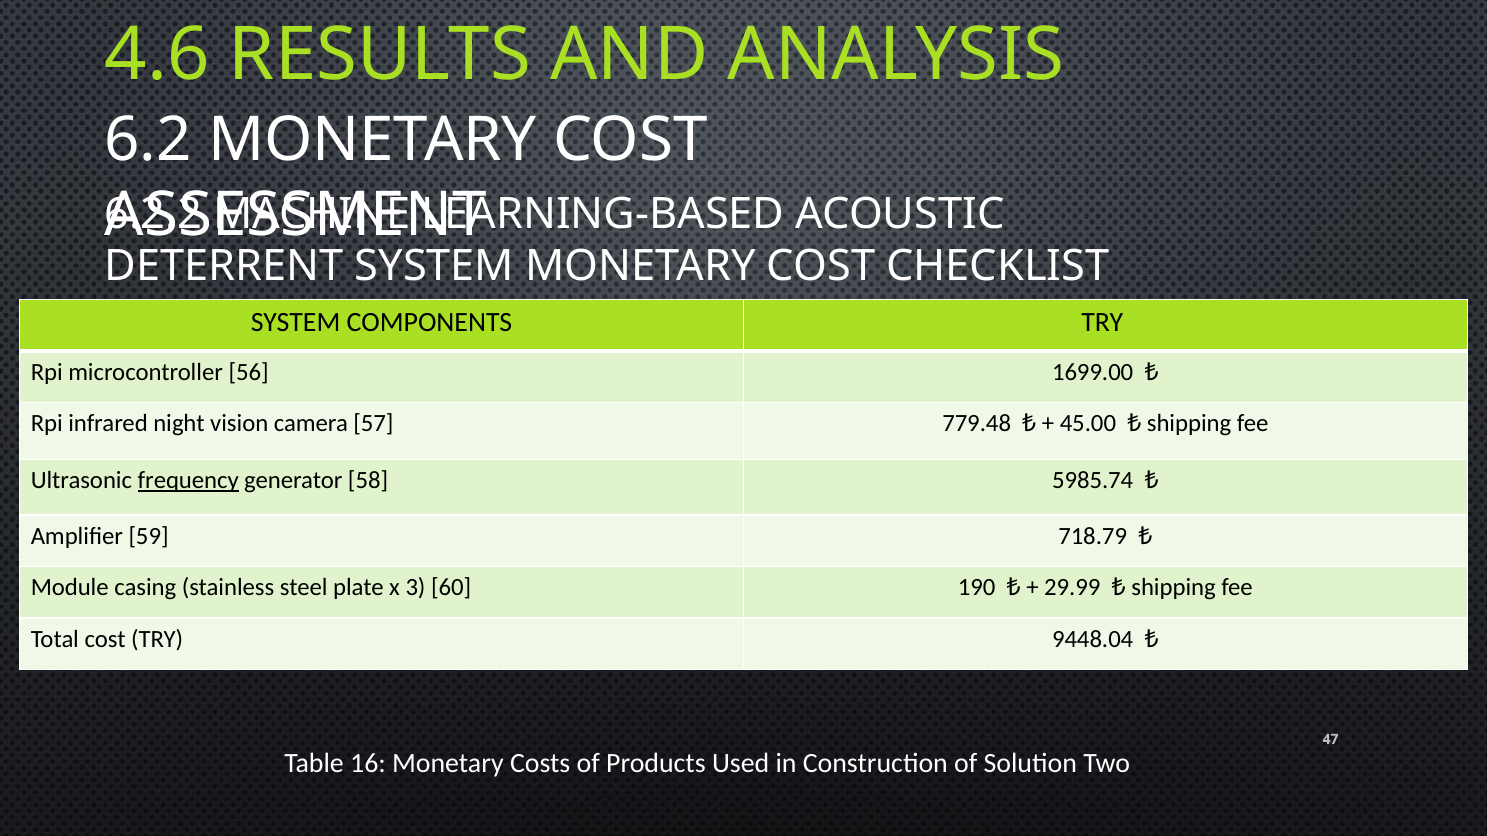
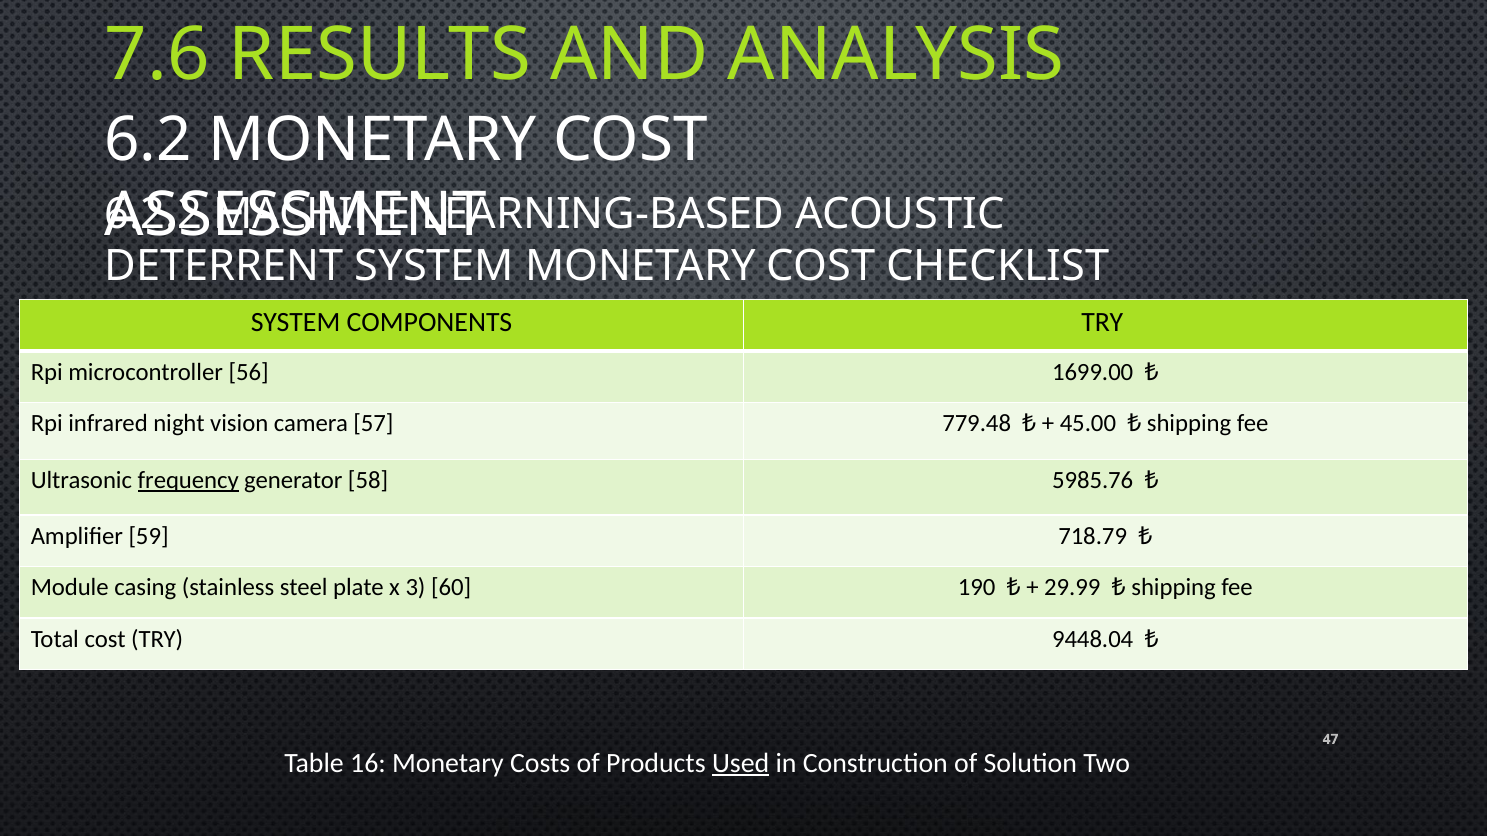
4.6: 4.6 -> 7.6
5985.74: 5985.74 -> 5985.76
Used underline: none -> present
